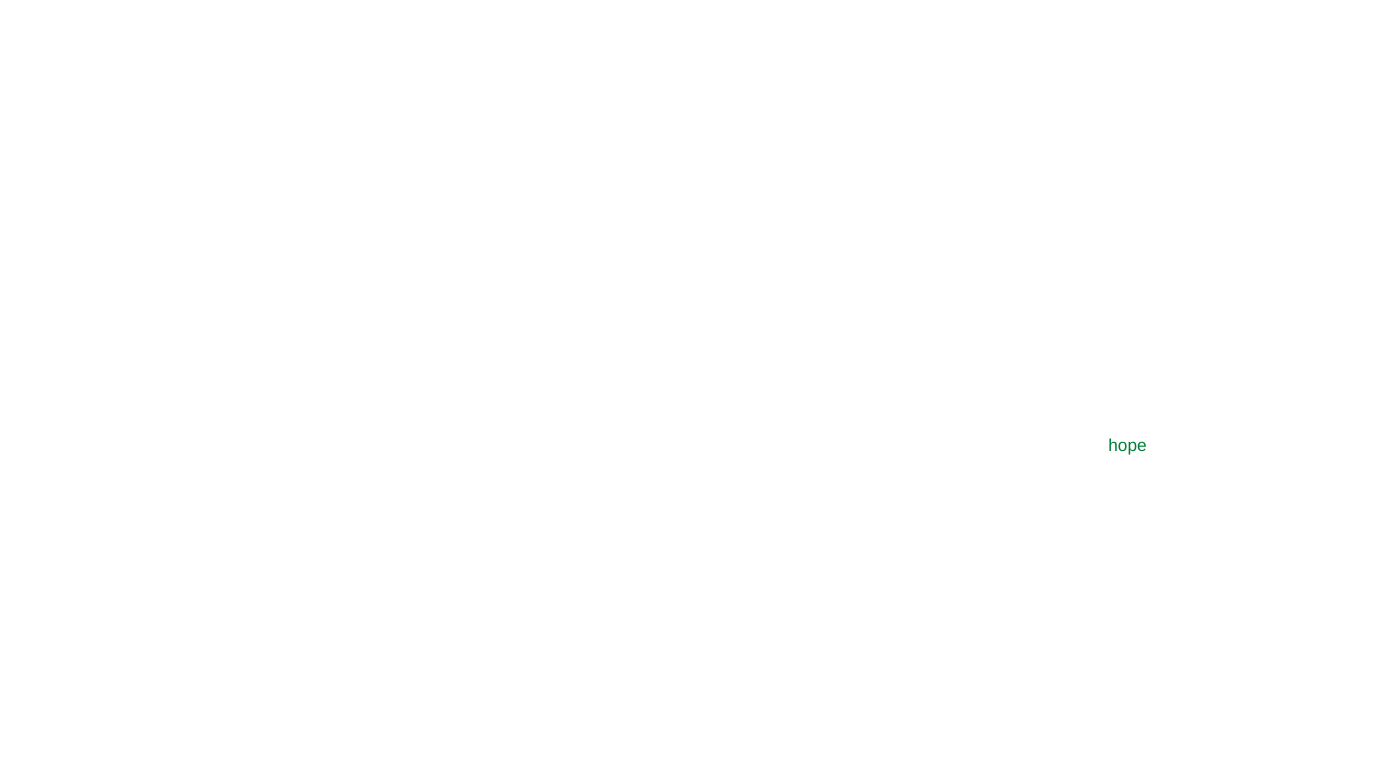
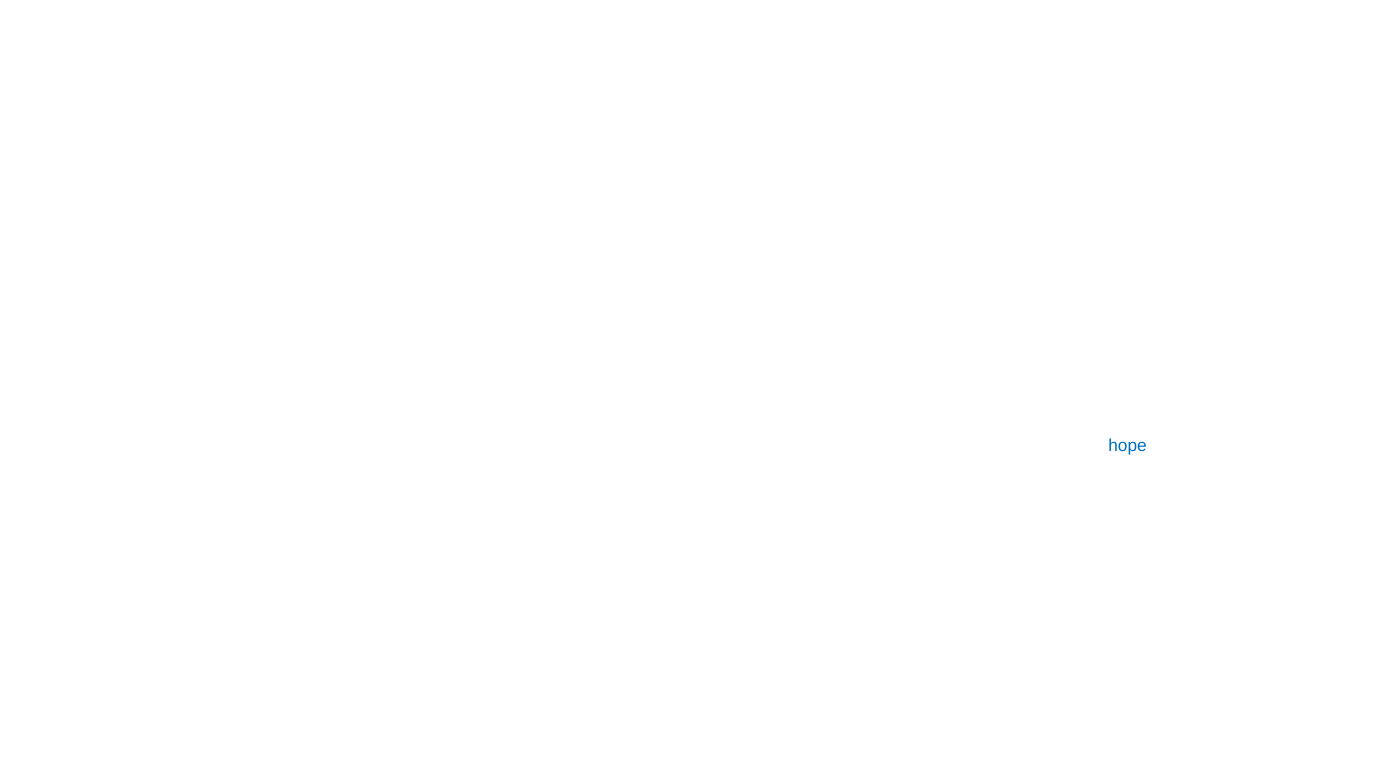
hope colour: green -> blue
